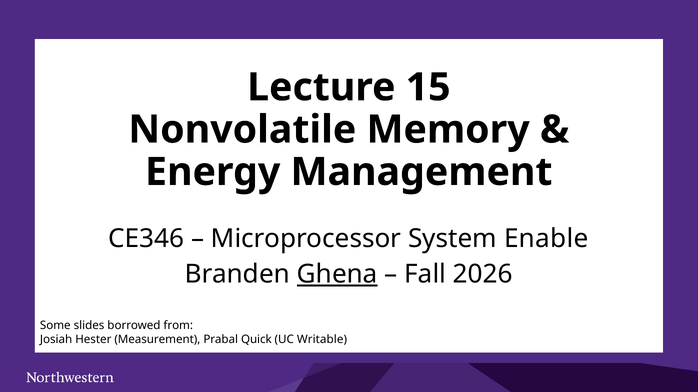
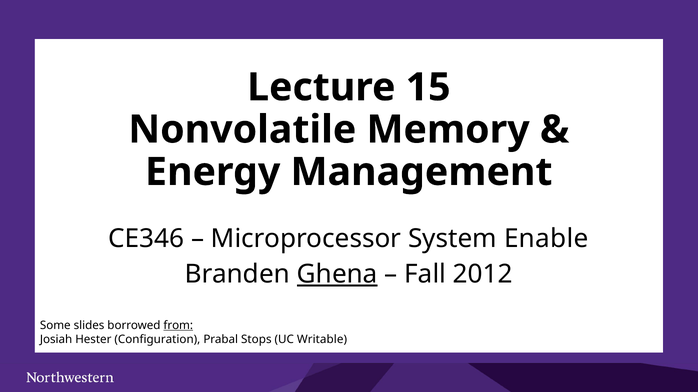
2026: 2026 -> 2012
from underline: none -> present
Measurement: Measurement -> Configuration
Quick: Quick -> Stops
